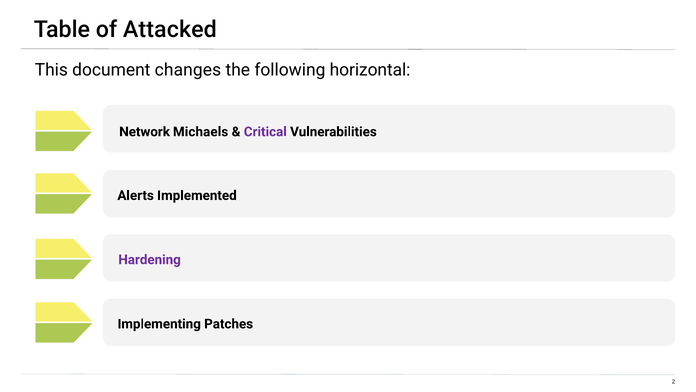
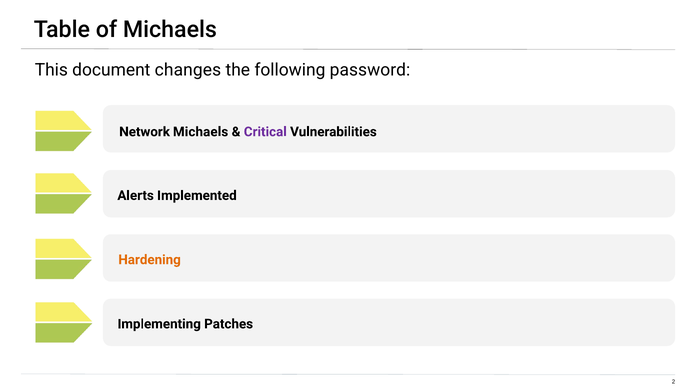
of Attacked: Attacked -> Michaels
horizontal: horizontal -> password
Hardening colour: purple -> orange
